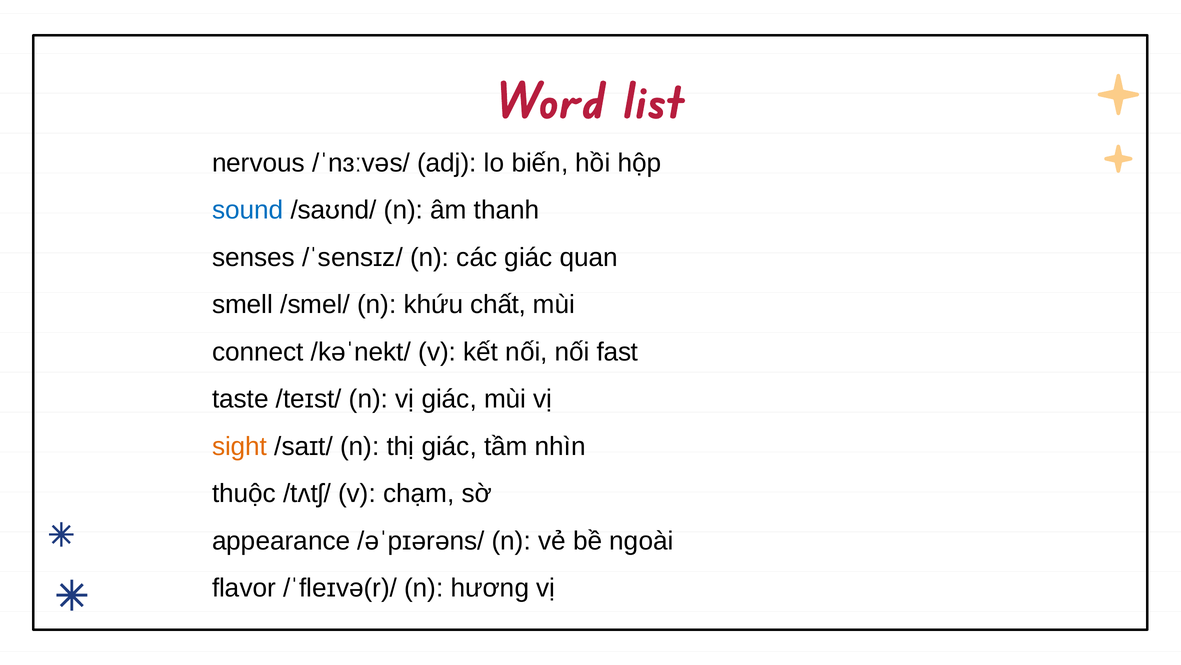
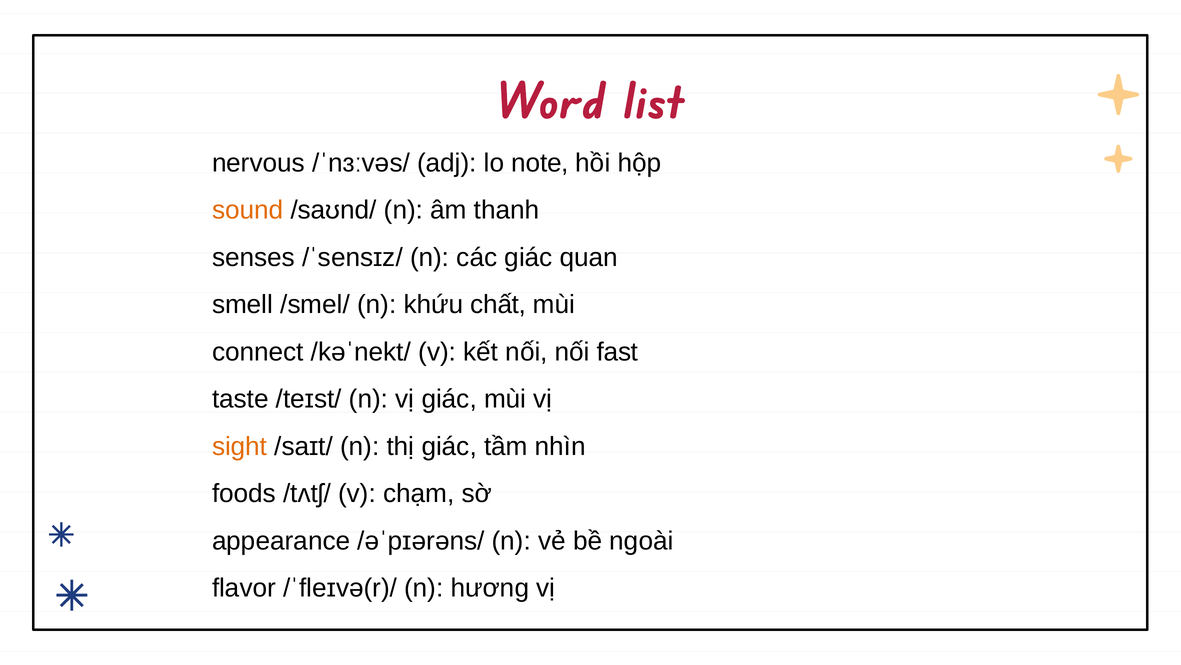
biến: biến -> note
sound colour: blue -> orange
thuộc: thuộc -> foods
